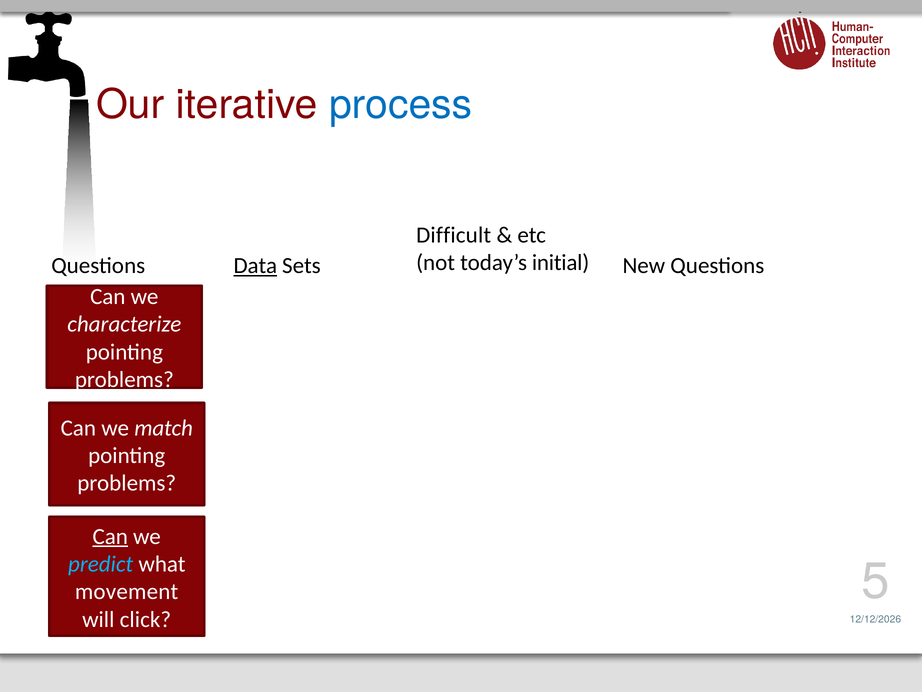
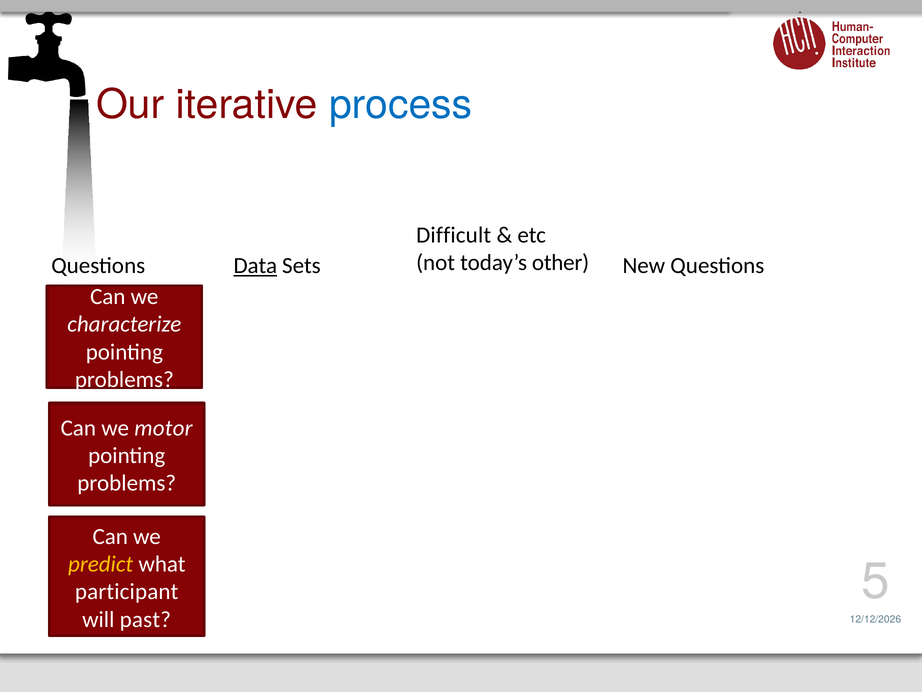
initial: initial -> other
match: match -> motor
Can at (110, 536) underline: present -> none
predict colour: light blue -> yellow
movement: movement -> participant
click: click -> past
